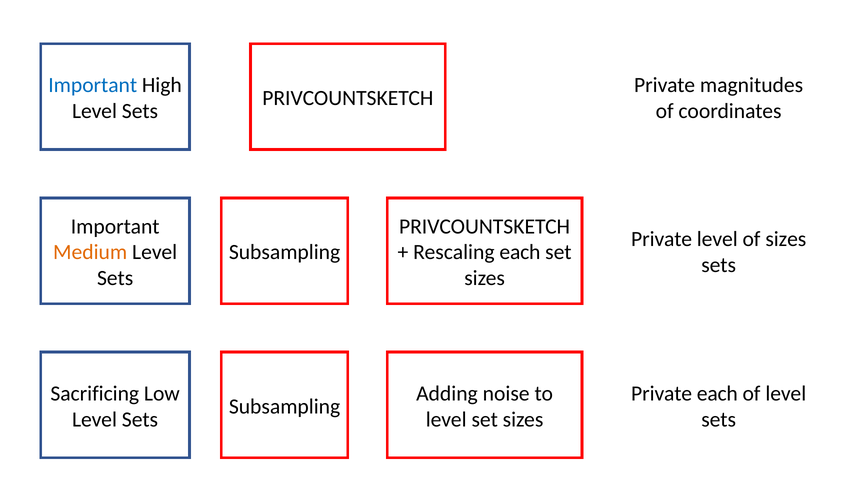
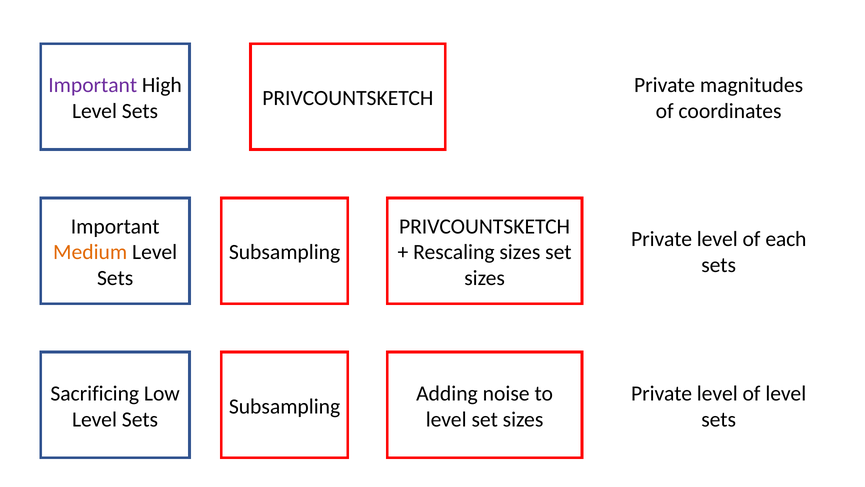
Important at (93, 85) colour: blue -> purple
of sizes: sizes -> each
Rescaling each: each -> sizes
each at (717, 393): each -> level
